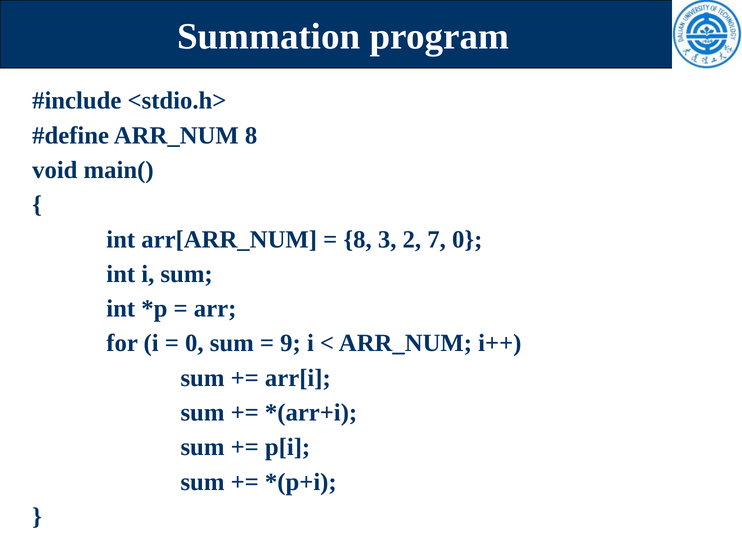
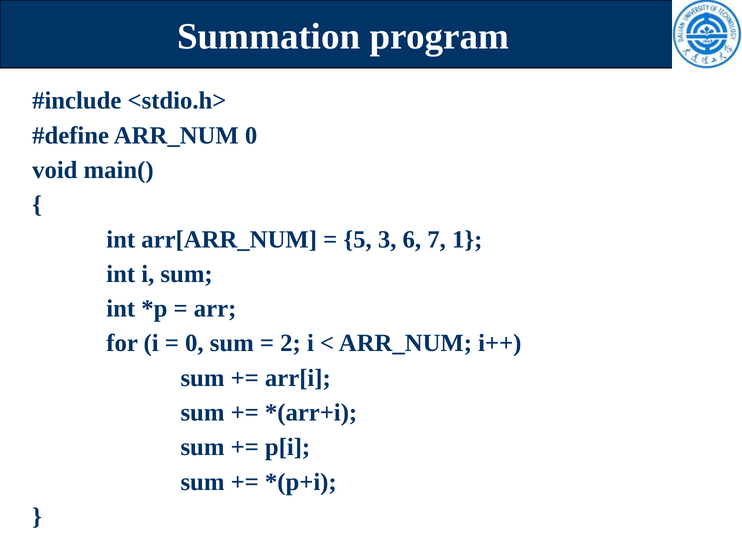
ARR_NUM 8: 8 -> 0
8 at (358, 239): 8 -> 5
2: 2 -> 6
7 0: 0 -> 1
9: 9 -> 2
